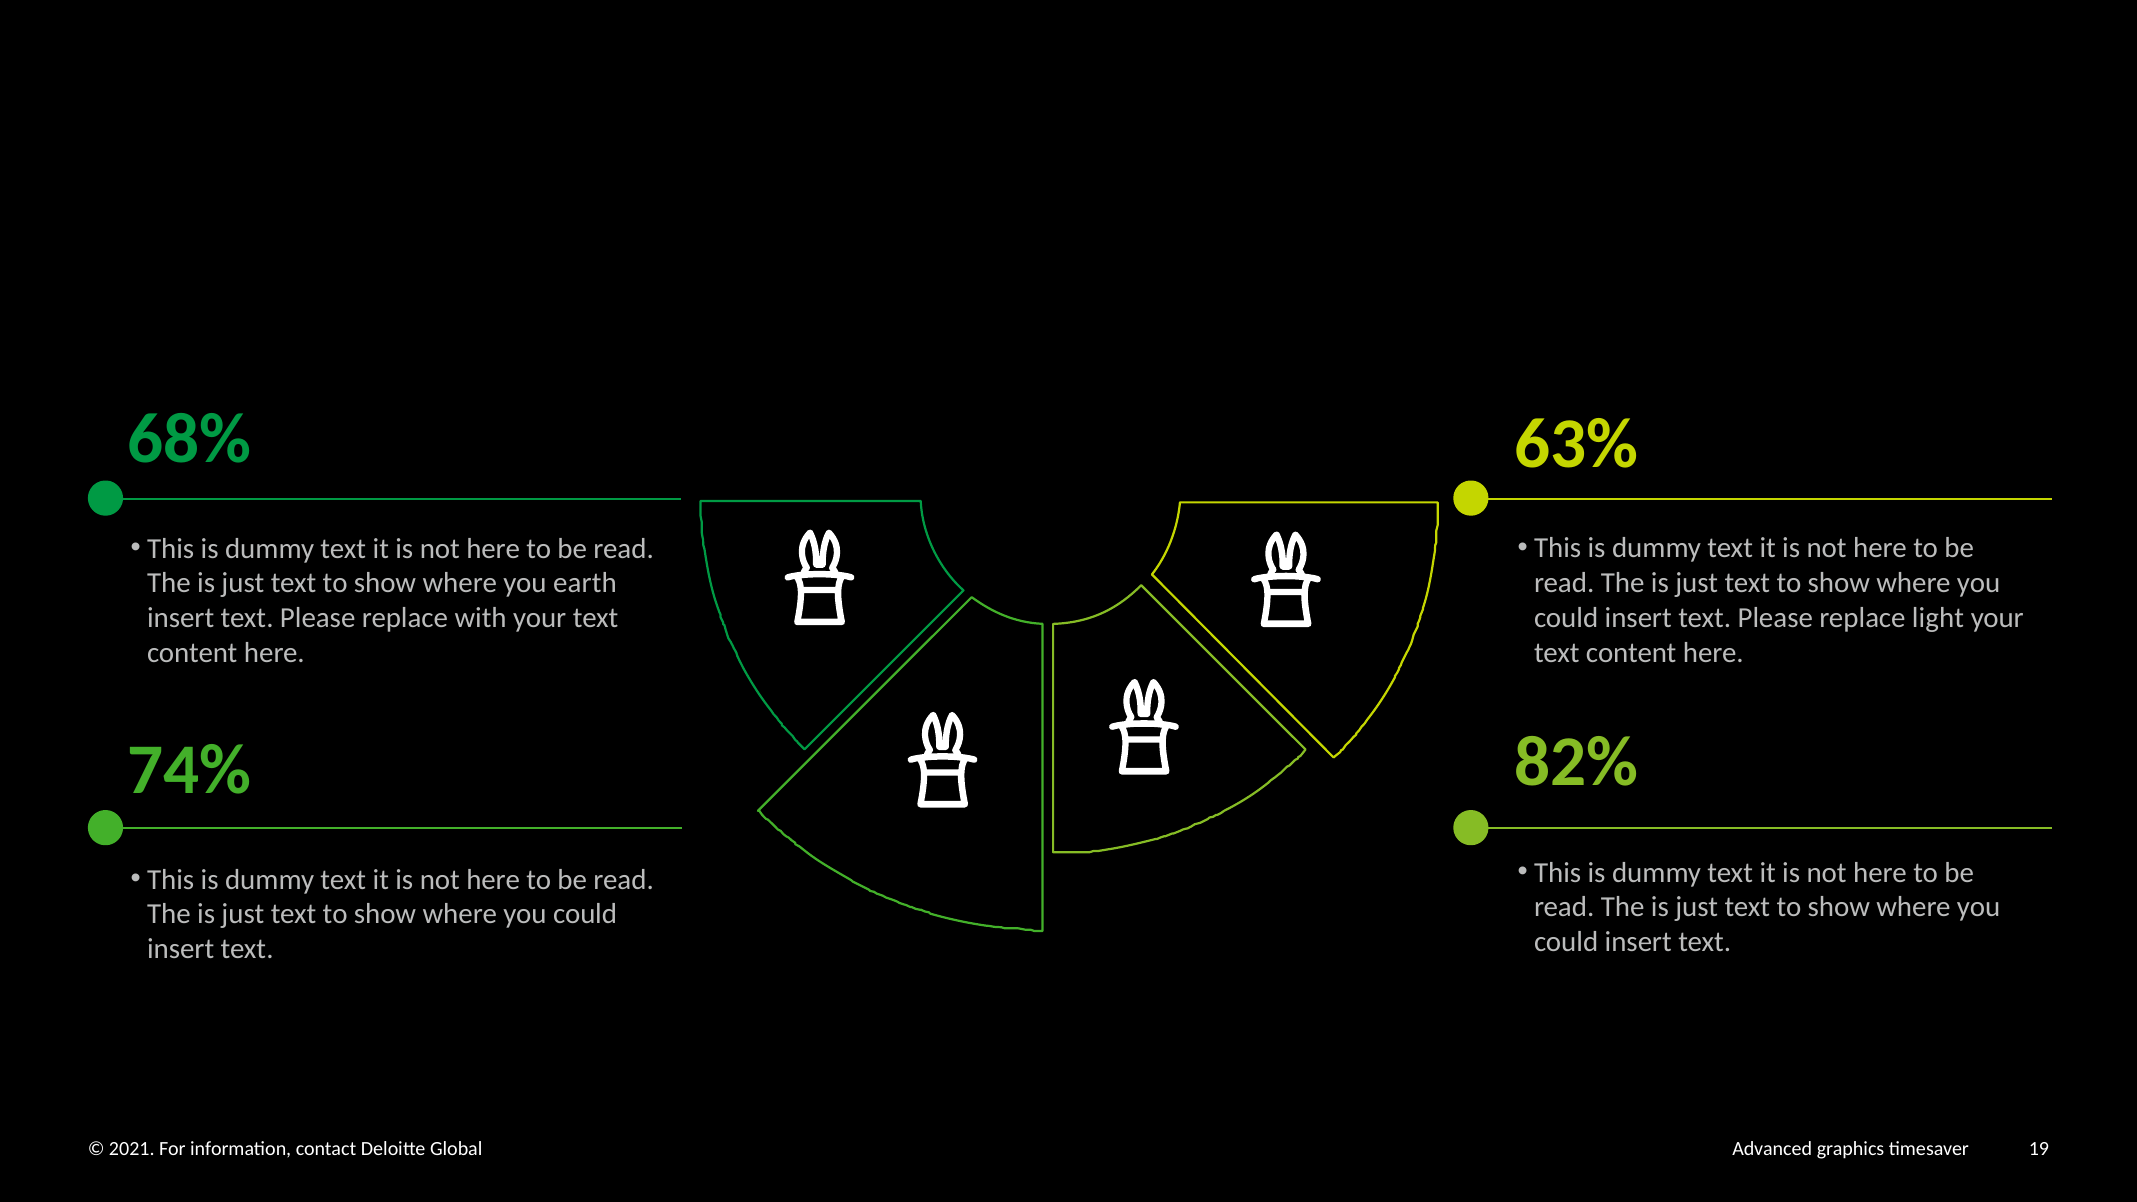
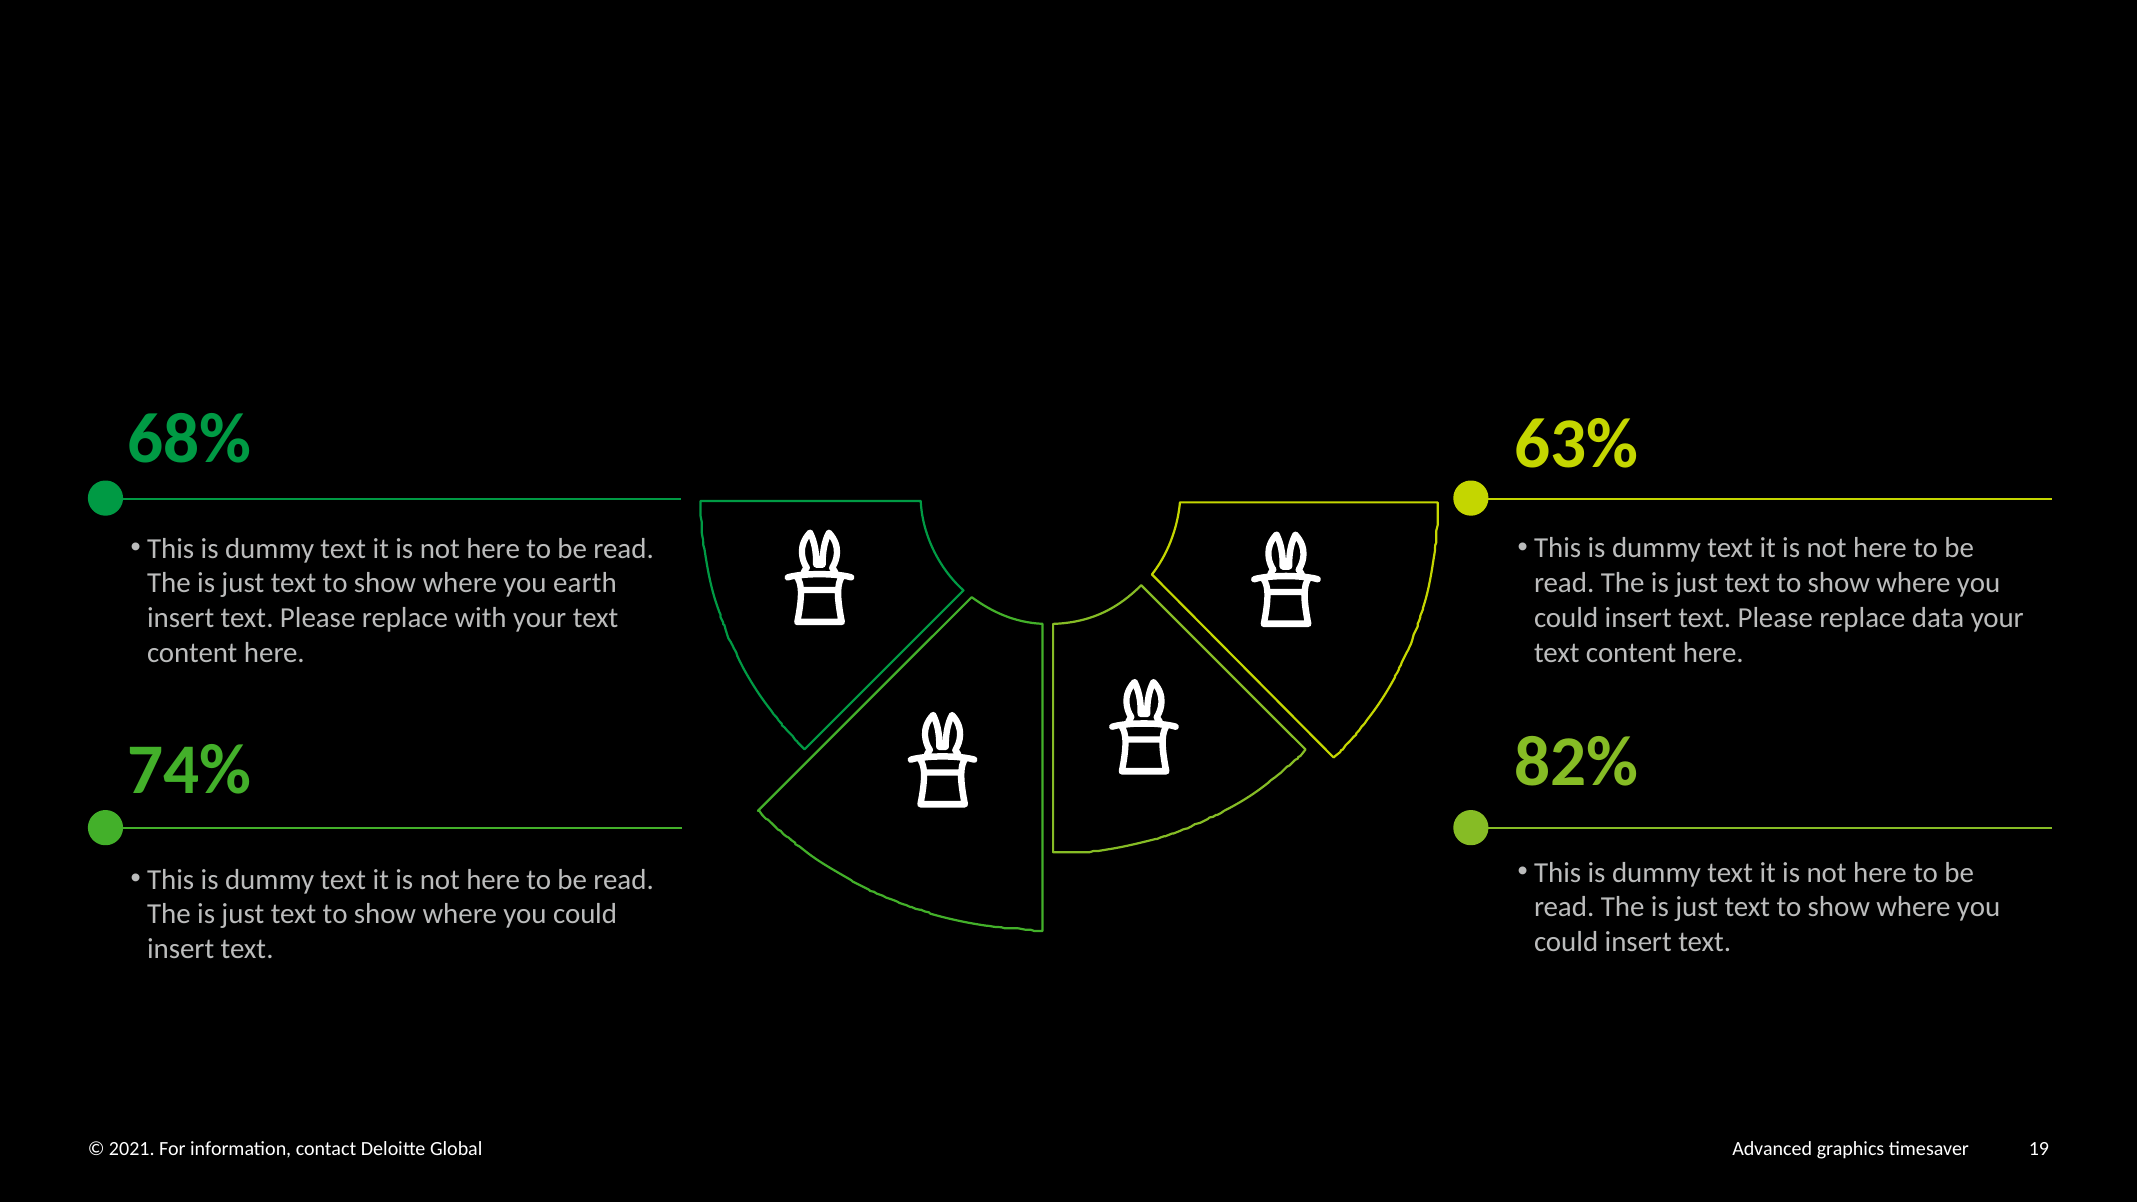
light: light -> data
